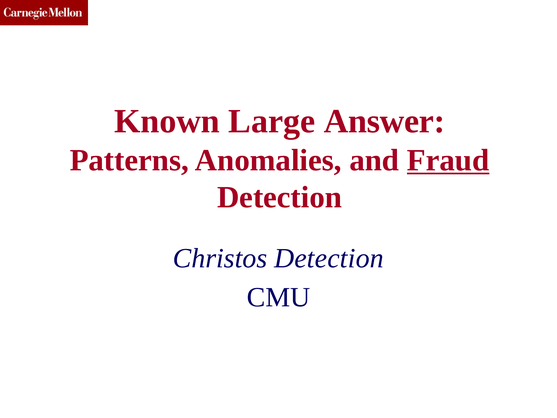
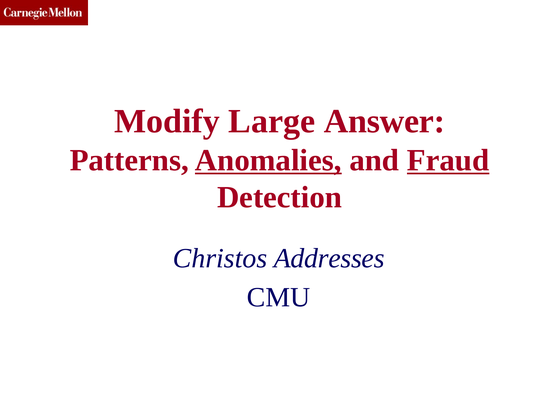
Known: Known -> Modify
Anomalies underline: none -> present
Christos Detection: Detection -> Addresses
